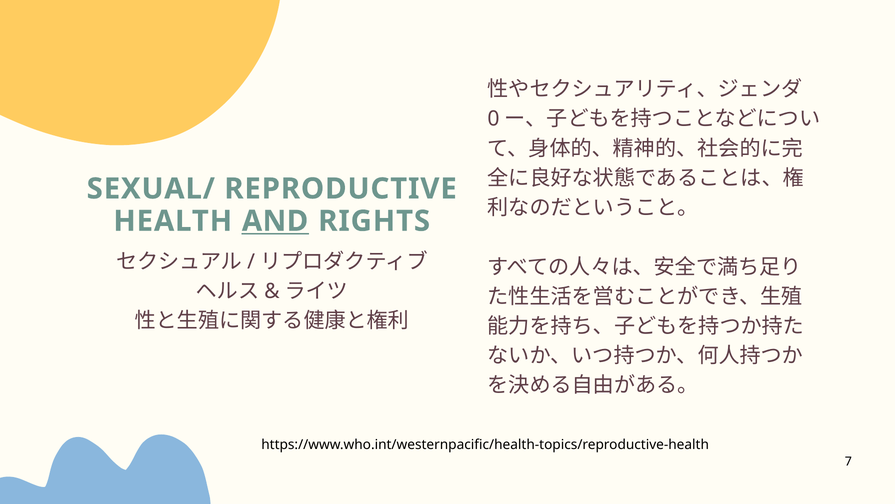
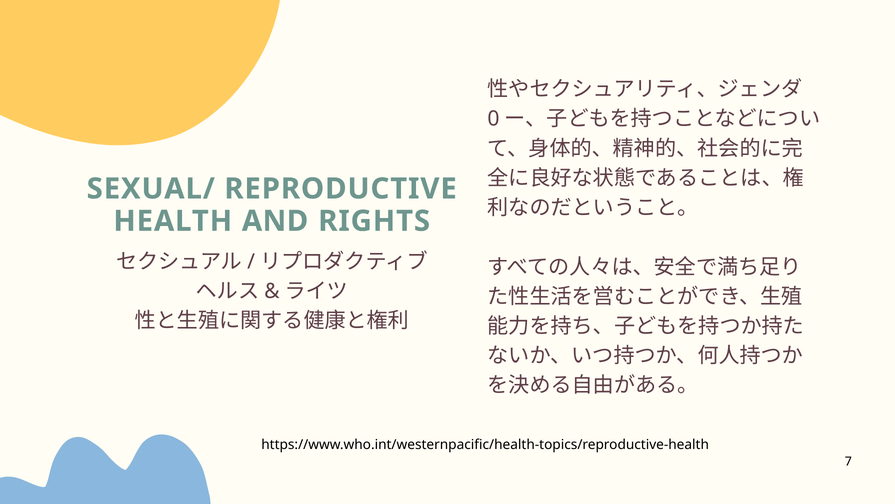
AND underline: present -> none
